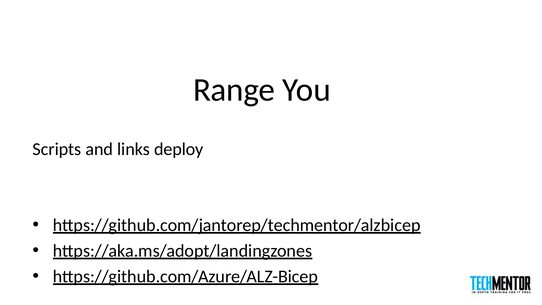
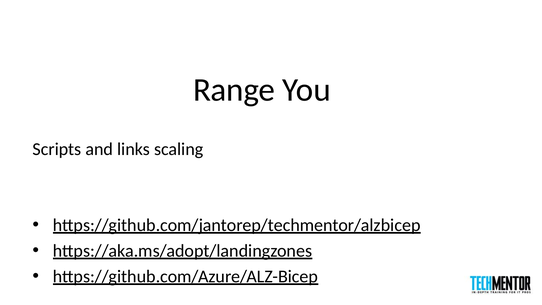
deploy: deploy -> scaling
